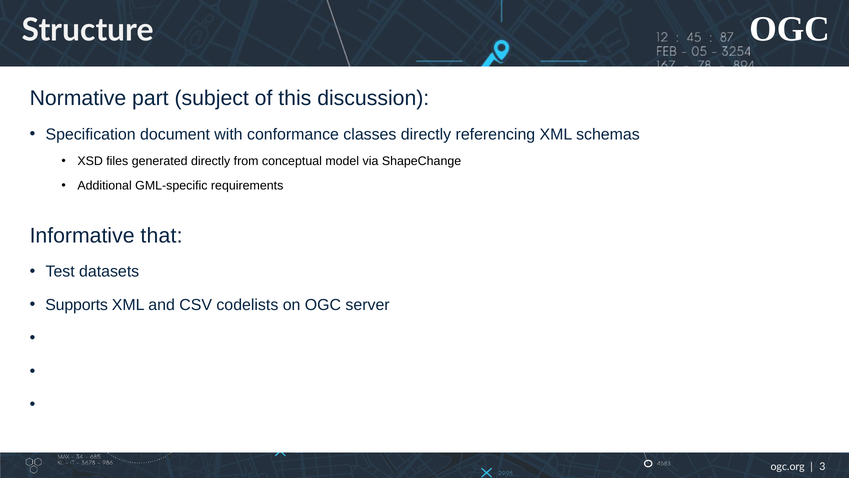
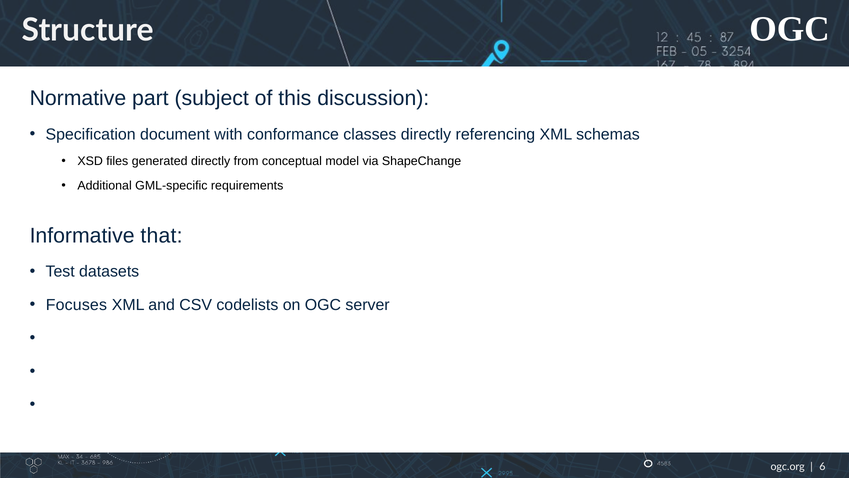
Supports: Supports -> Focuses
3: 3 -> 6
